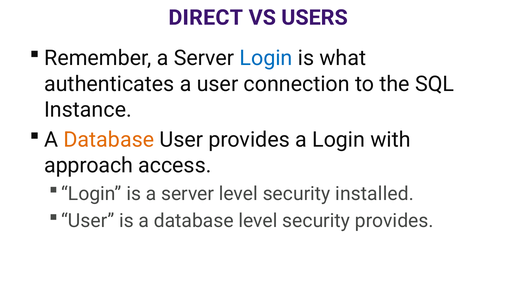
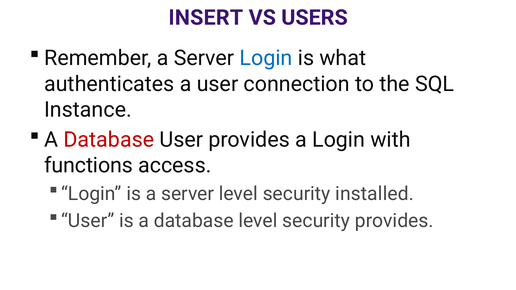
DIRECT: DIRECT -> INSERT
Database at (109, 140) colour: orange -> red
approach: approach -> functions
